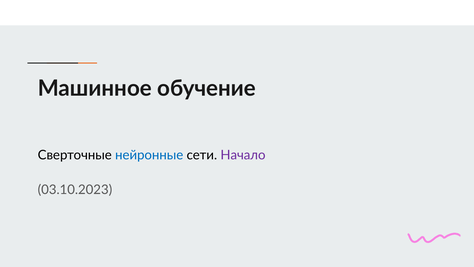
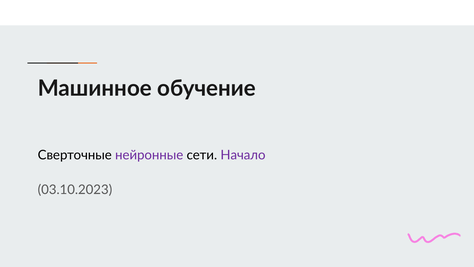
нейронные colour: blue -> purple
